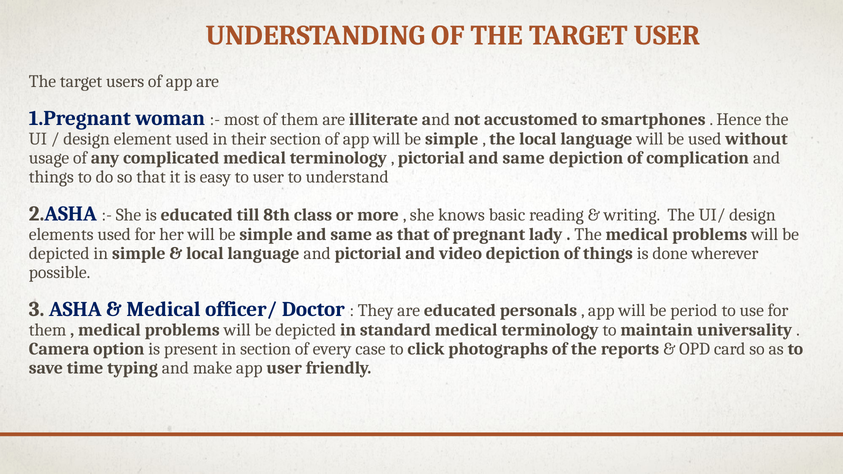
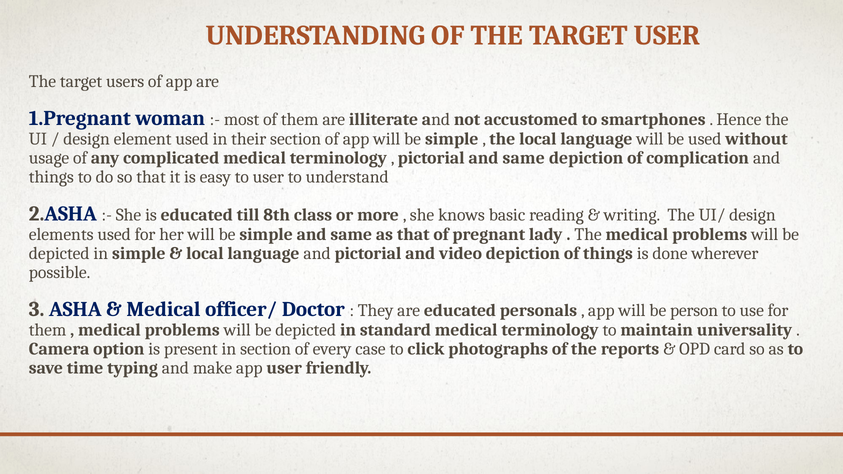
period: period -> person
